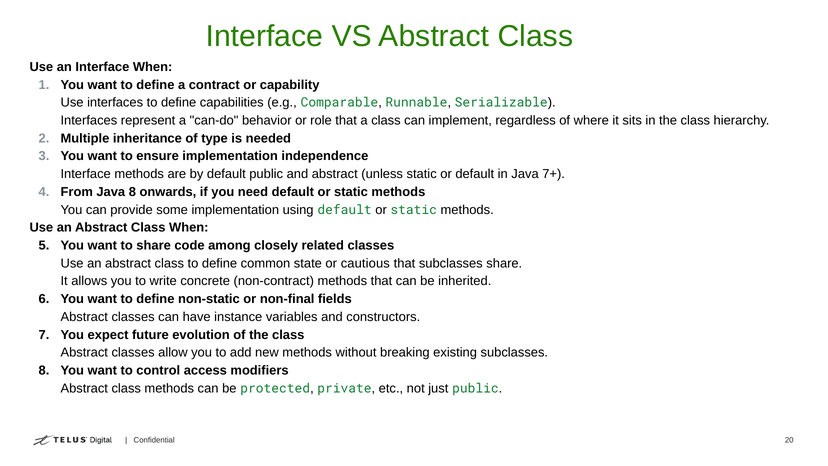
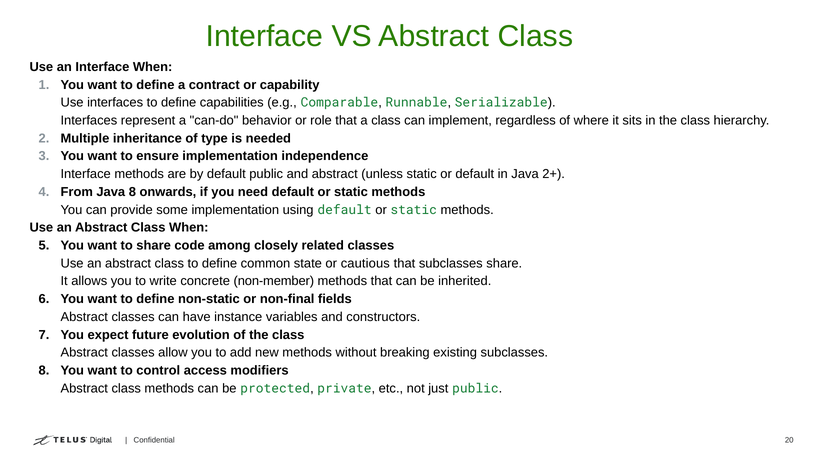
7+: 7+ -> 2+
non-contract: non-contract -> non-member
